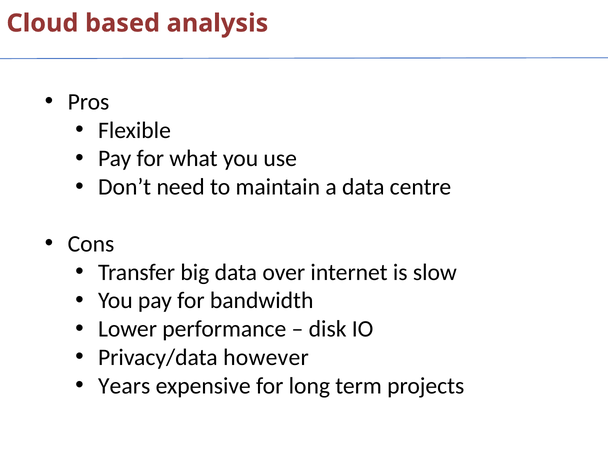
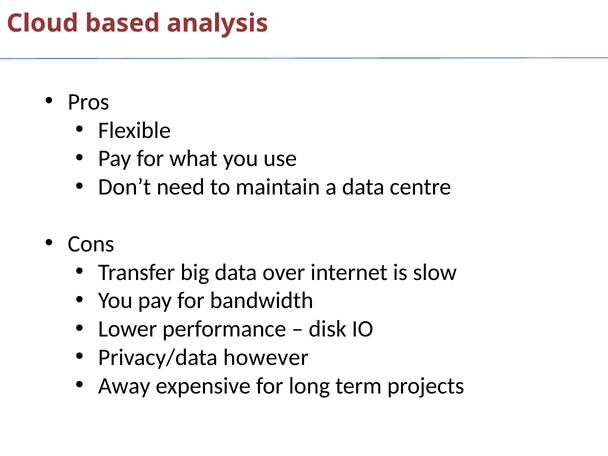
Years: Years -> Away
